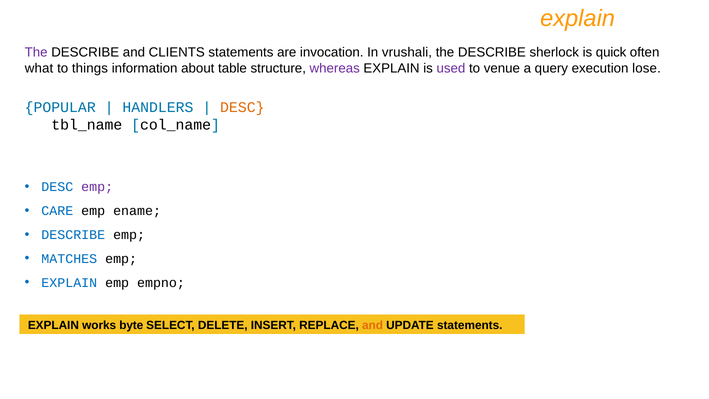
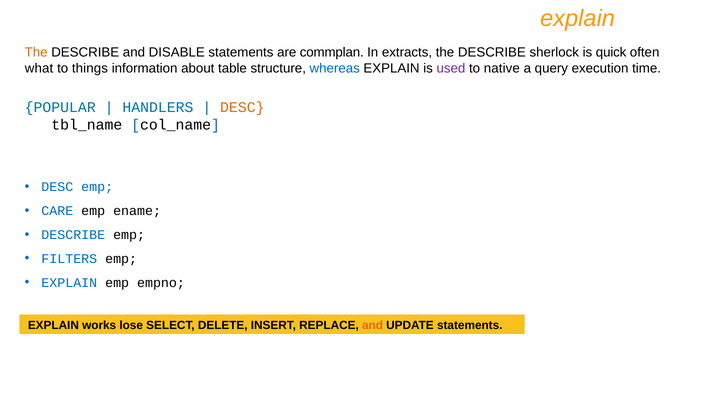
The at (36, 52) colour: purple -> orange
CLIENTS: CLIENTS -> DISABLE
invocation: invocation -> commplan
vrushali: vrushali -> extracts
whereas colour: purple -> blue
venue: venue -> native
lose: lose -> time
emp at (97, 187) colour: purple -> blue
MATCHES: MATCHES -> FILTERS
byte: byte -> lose
